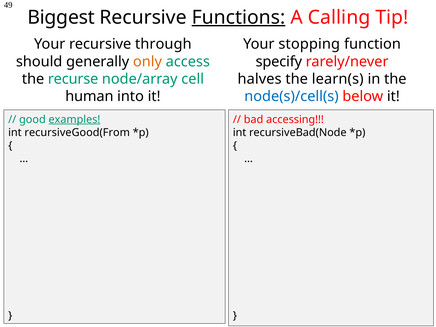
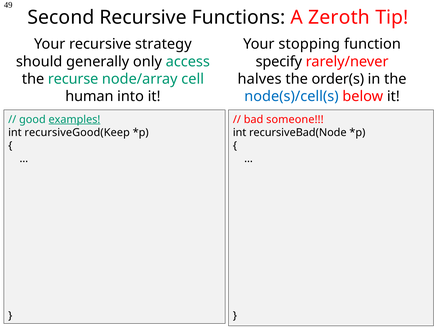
Biggest: Biggest -> Second
Functions underline: present -> none
Calling: Calling -> Zeroth
through: through -> strategy
only colour: orange -> black
learn(s: learn(s -> order(s
accessing: accessing -> someone
recursiveGood(From: recursiveGood(From -> recursiveGood(Keep
